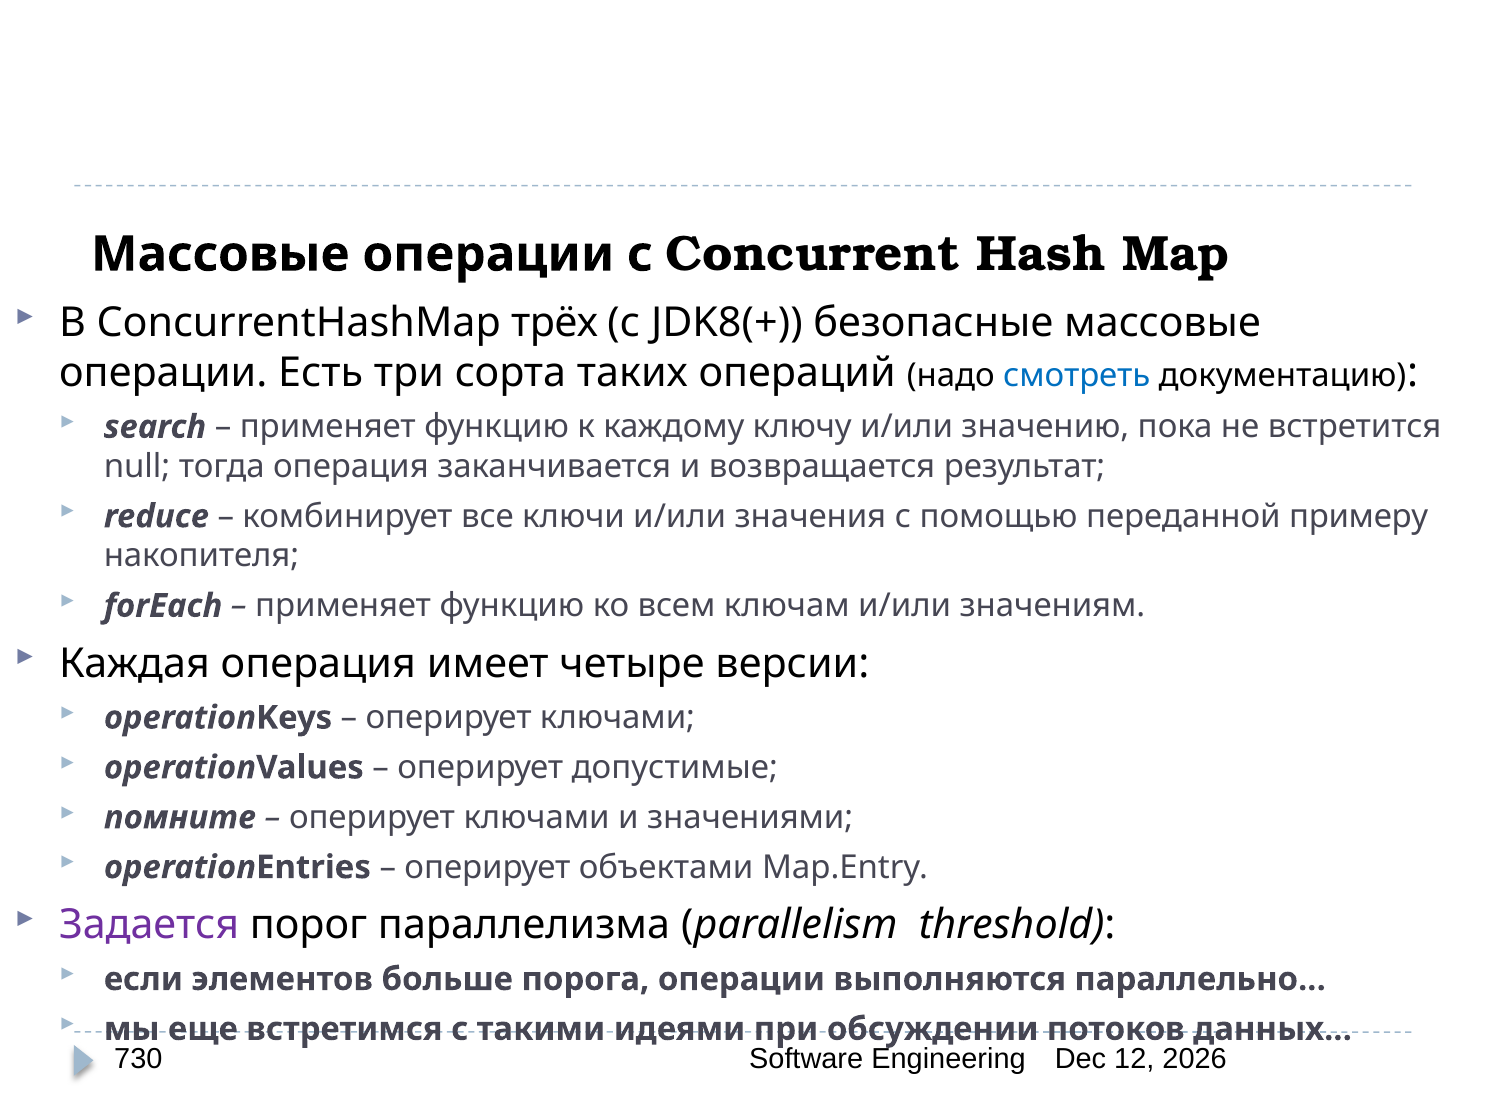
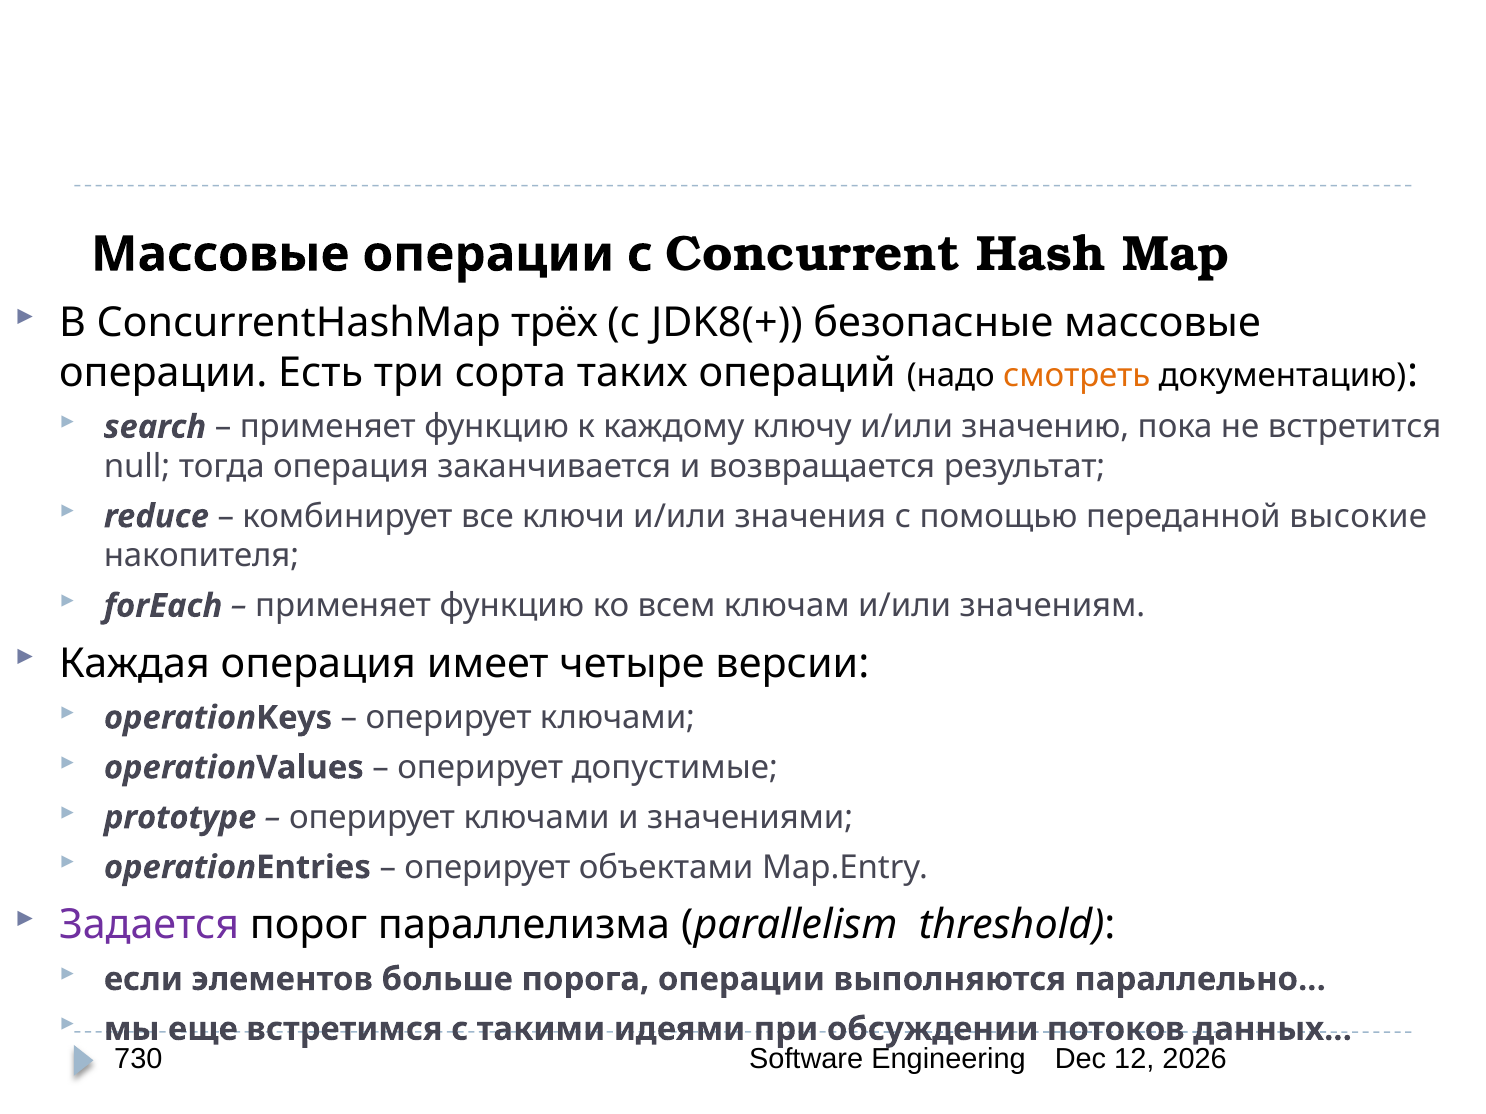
смотреть colour: blue -> orange
примеру: примеру -> высокие
помните: помните -> prototype
